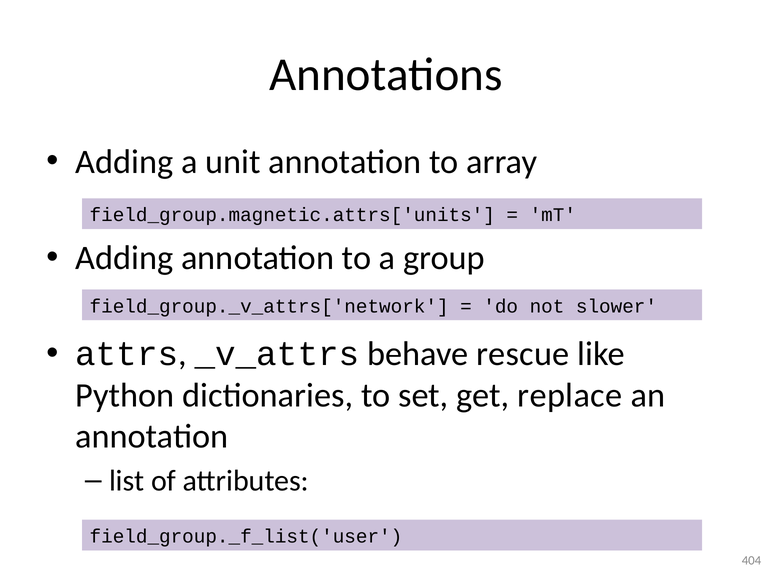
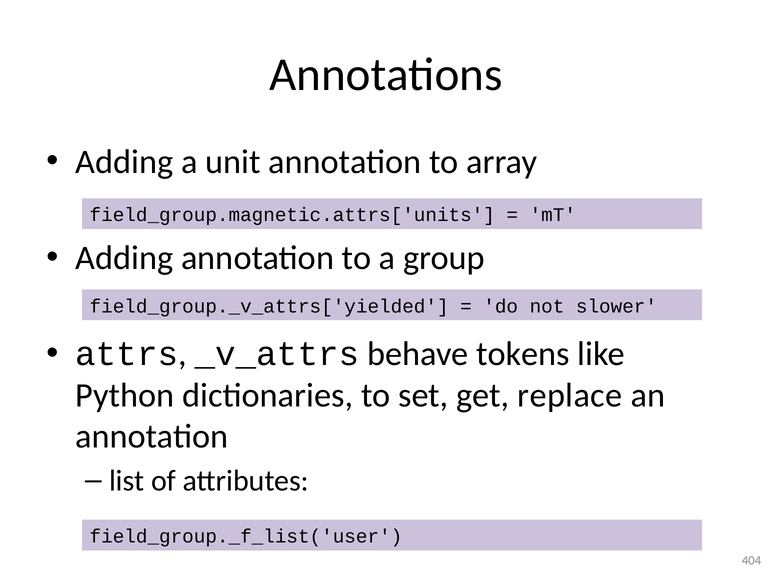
field_group._v_attrs['network: field_group._v_attrs['network -> field_group._v_attrs['yielded
rescue: rescue -> tokens
